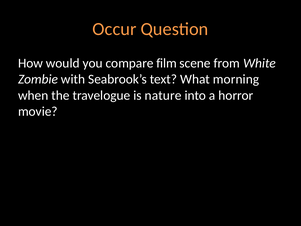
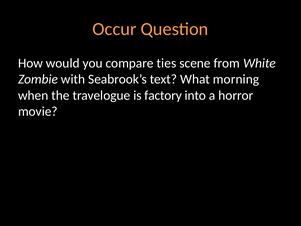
film: film -> ties
nature: nature -> factory
